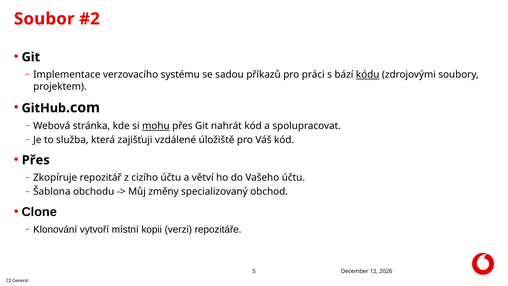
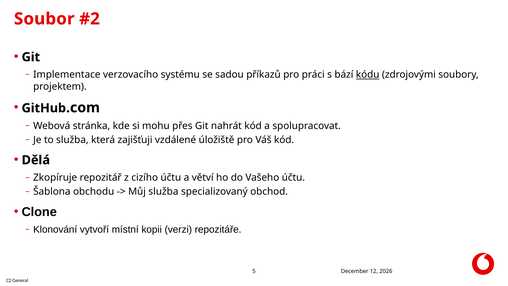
mohu underline: present -> none
Přes at (36, 160): Přes -> Dělá
Můj změny: změny -> služba
